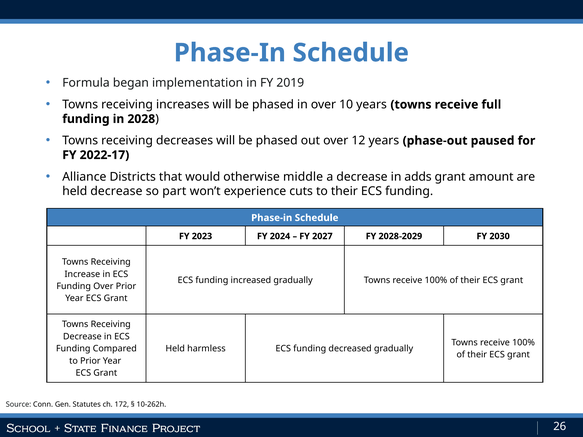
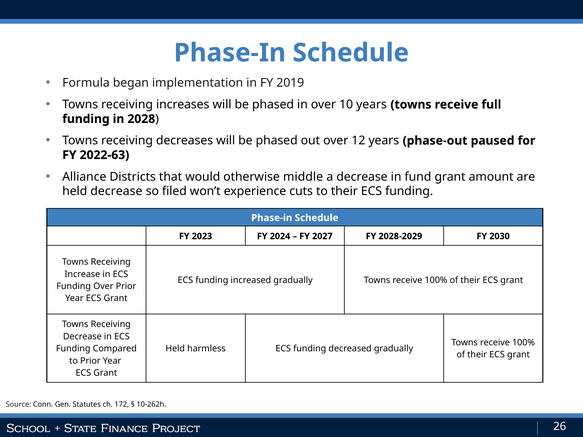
2022-17: 2022-17 -> 2022-63
adds: adds -> fund
part: part -> filed
